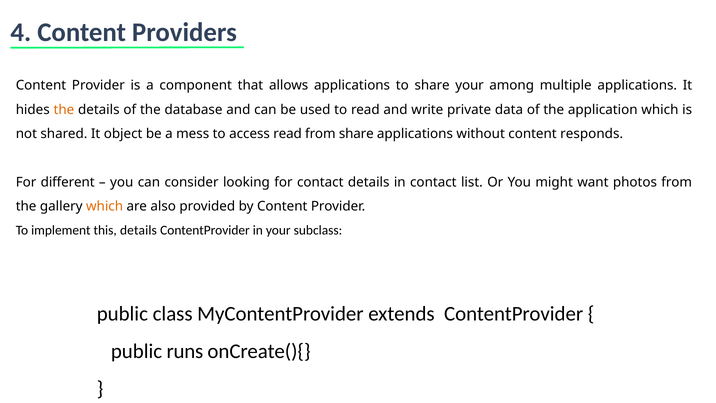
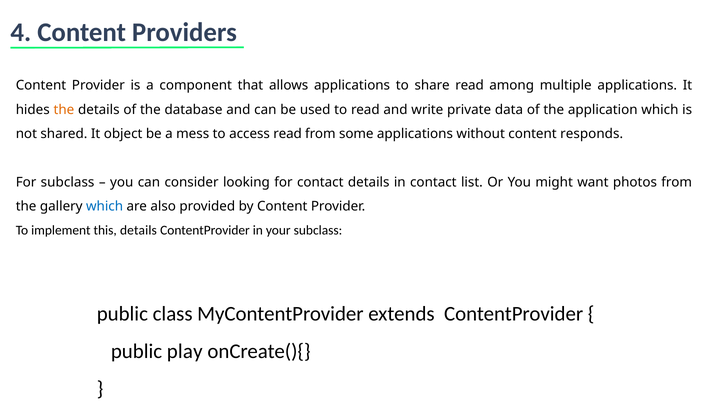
share your: your -> read
from share: share -> some
For different: different -> subclass
which at (105, 206) colour: orange -> blue
runs: runs -> play
